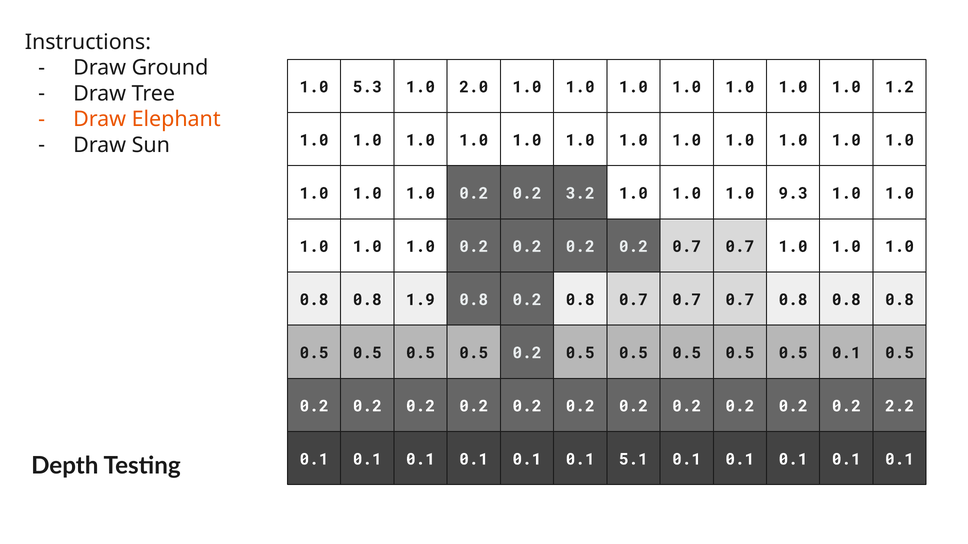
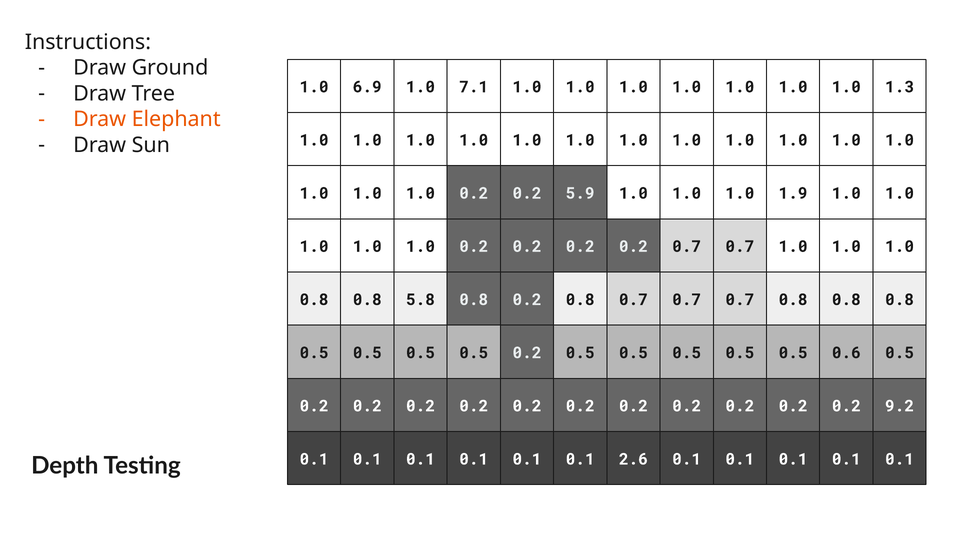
5.3: 5.3 -> 6.9
2.0: 2.0 -> 7.1
1.2: 1.2 -> 1.3
3.2: 3.2 -> 5.9
9.3: 9.3 -> 1.9
1.9: 1.9 -> 5.8
0.1 at (846, 353): 0.1 -> 0.6
2.2: 2.2 -> 9.2
5.1: 5.1 -> 2.6
